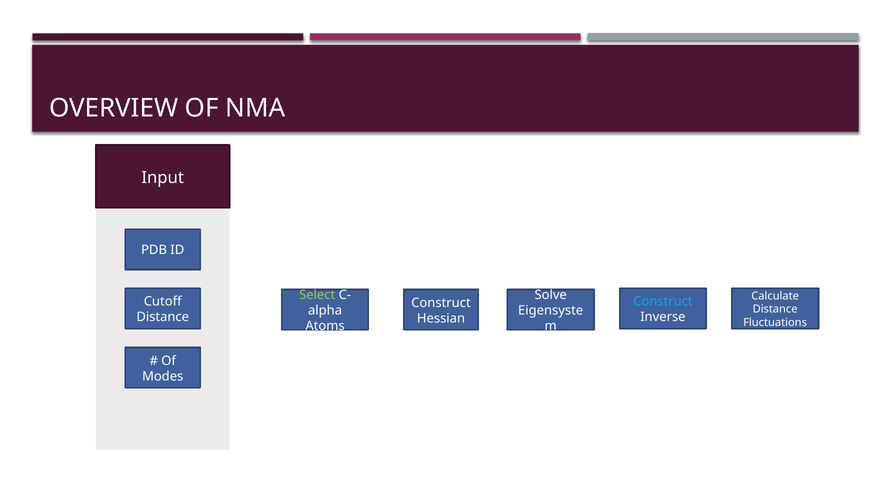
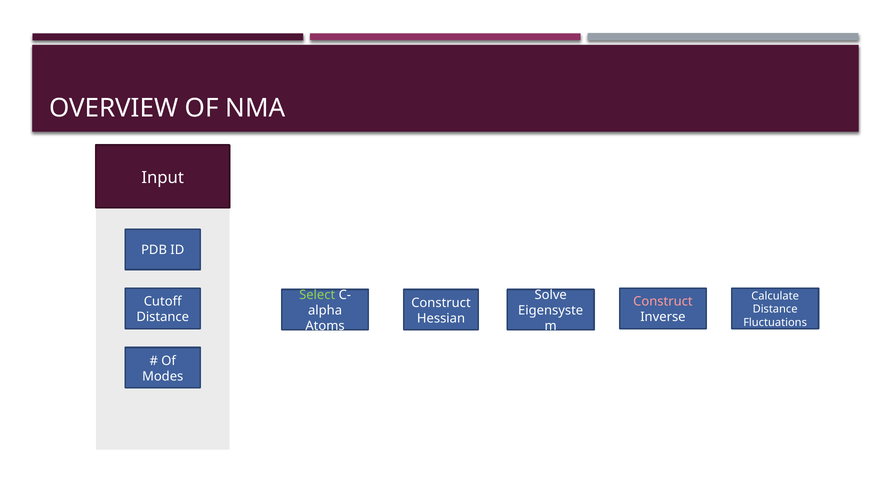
Construct at (663, 302) colour: light blue -> pink
